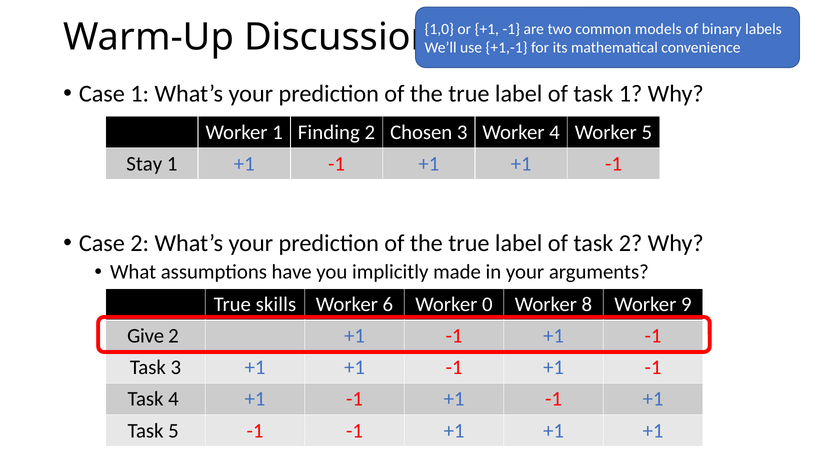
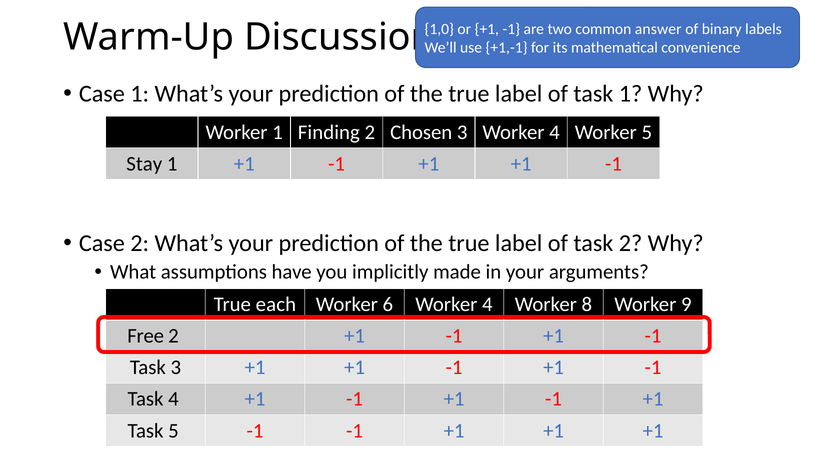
models: models -> answer
skills: skills -> each
6 Worker 0: 0 -> 4
Give: Give -> Free
